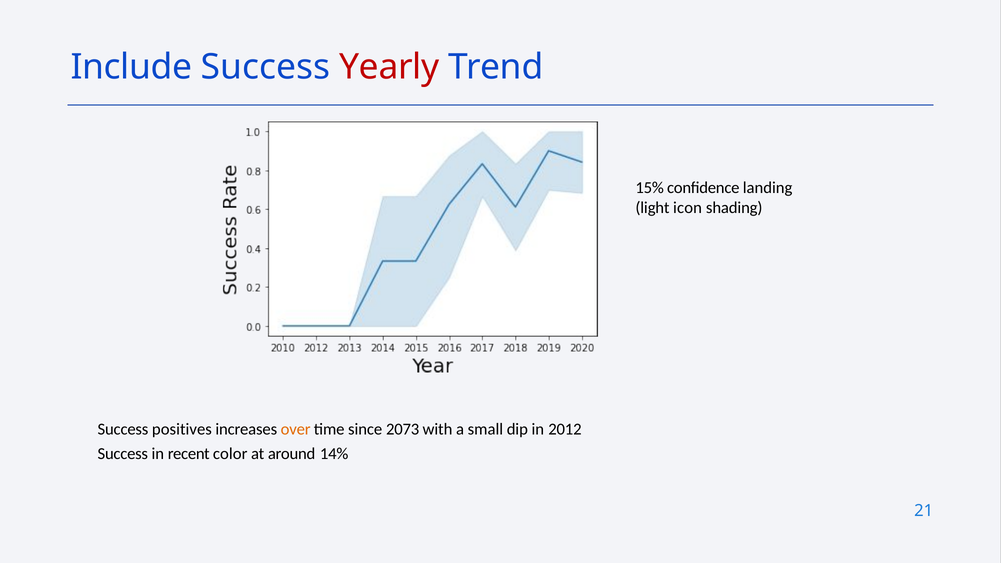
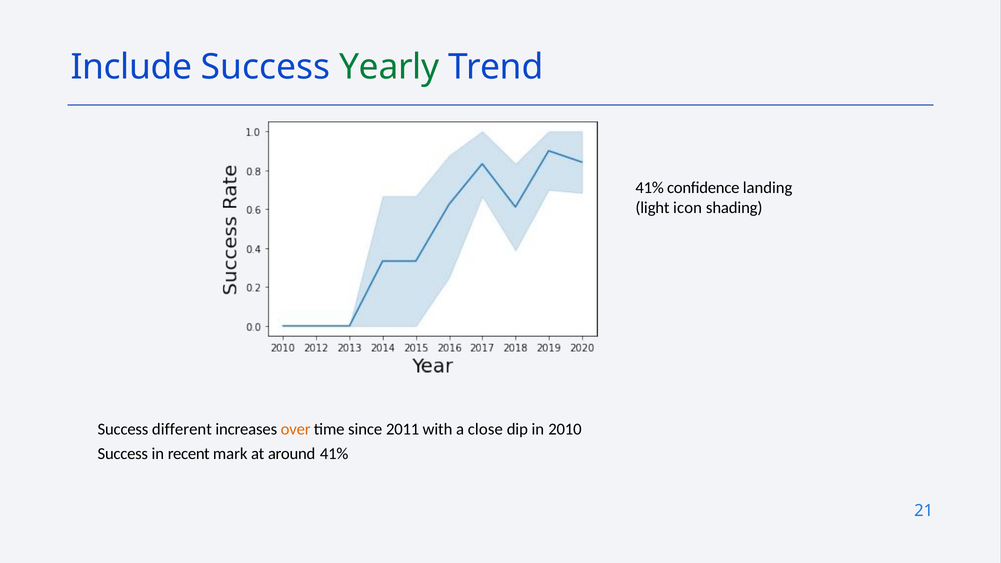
Yearly colour: red -> green
15% at (650, 188): 15% -> 41%
positives: positives -> different
2073: 2073 -> 2011
small: small -> close
2012: 2012 -> 2010
color: color -> mark
around 14%: 14% -> 41%
